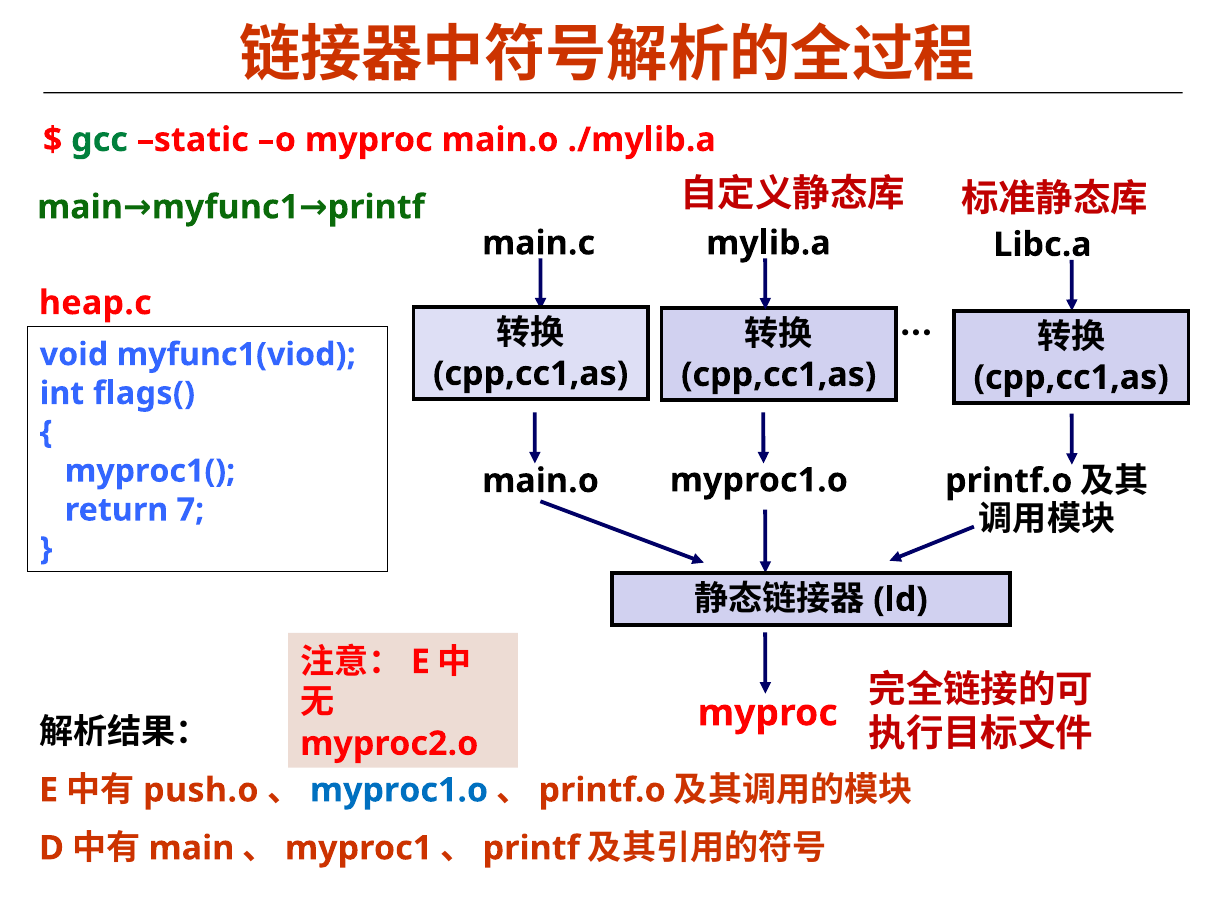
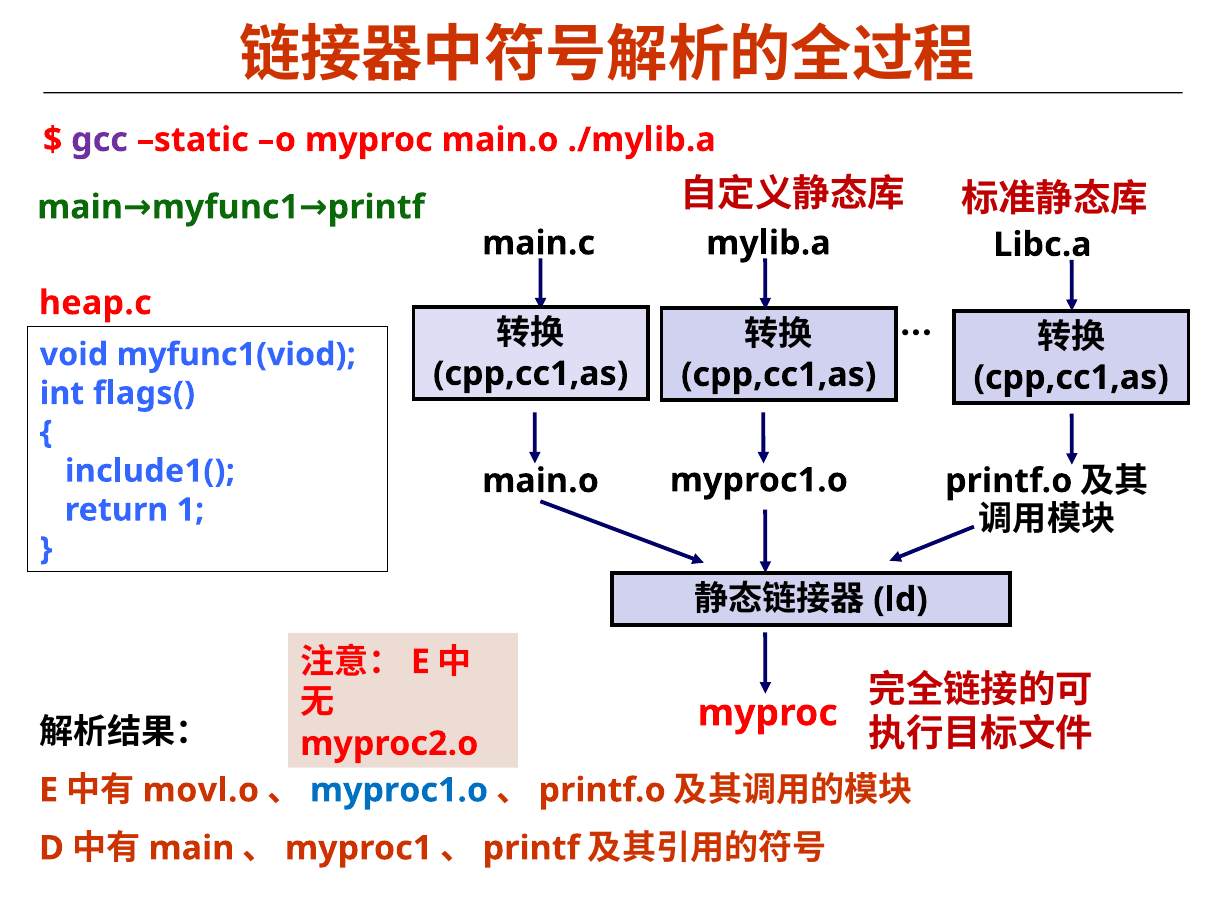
gcc colour: green -> purple
myproc1(: myproc1( -> include1(
7: 7 -> 1
push.o: push.o -> movl.o
